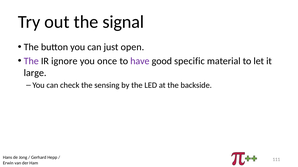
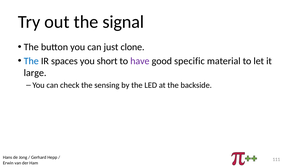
open: open -> clone
The at (31, 61) colour: purple -> blue
ignore: ignore -> spaces
once: once -> short
